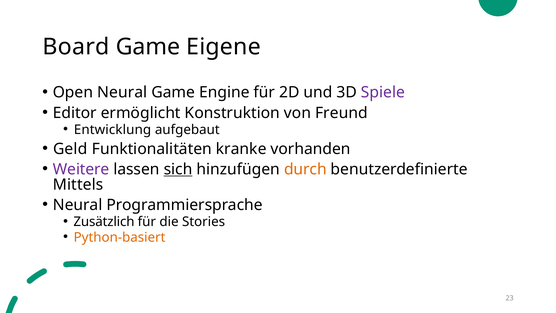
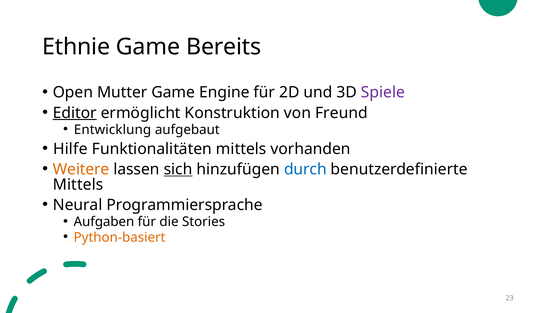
Board: Board -> Ethnie
Eigene: Eigene -> Bereits
Open Neural: Neural -> Mutter
Editor underline: none -> present
Geld: Geld -> Hilfe
Funktionalitäten kranke: kranke -> mittels
Weitere colour: purple -> orange
durch colour: orange -> blue
Zusätzlich: Zusätzlich -> Aufgaben
